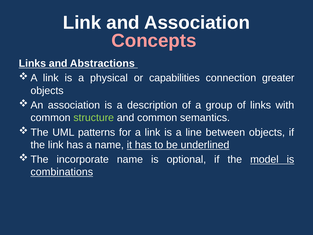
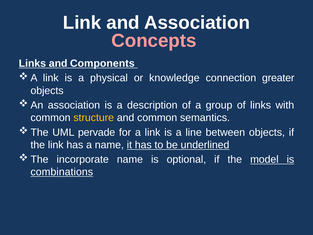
Abstractions: Abstractions -> Components
capabilities: capabilities -> knowledge
structure colour: light green -> yellow
patterns: patterns -> pervade
